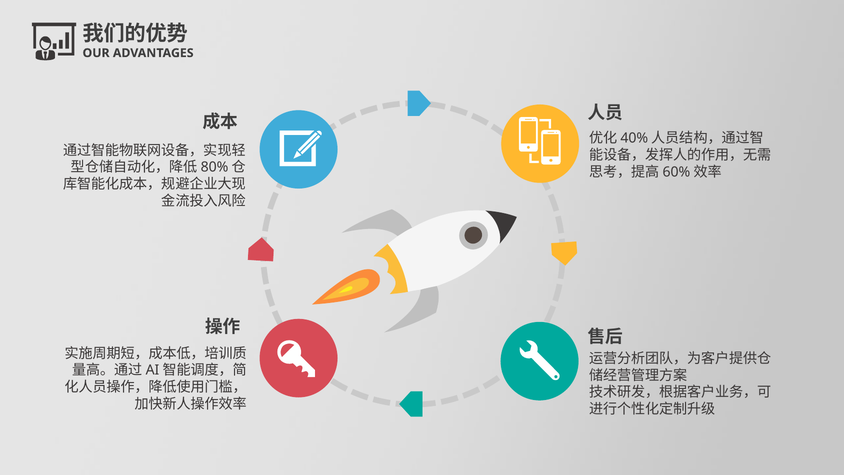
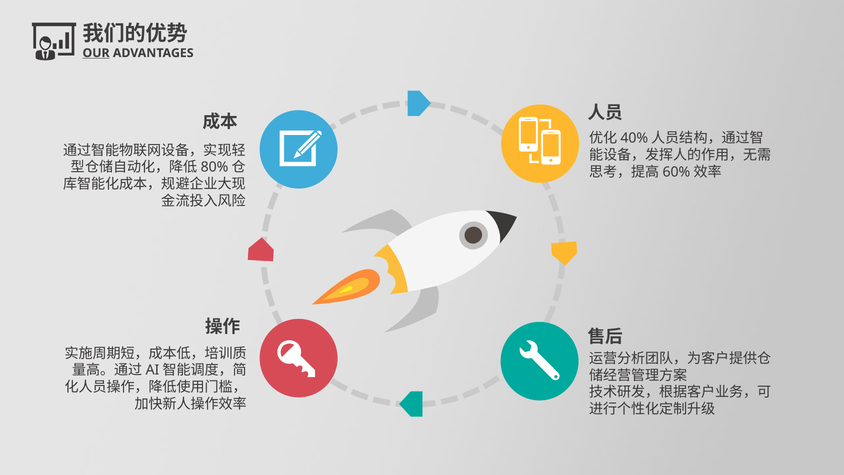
OUR underline: none -> present
